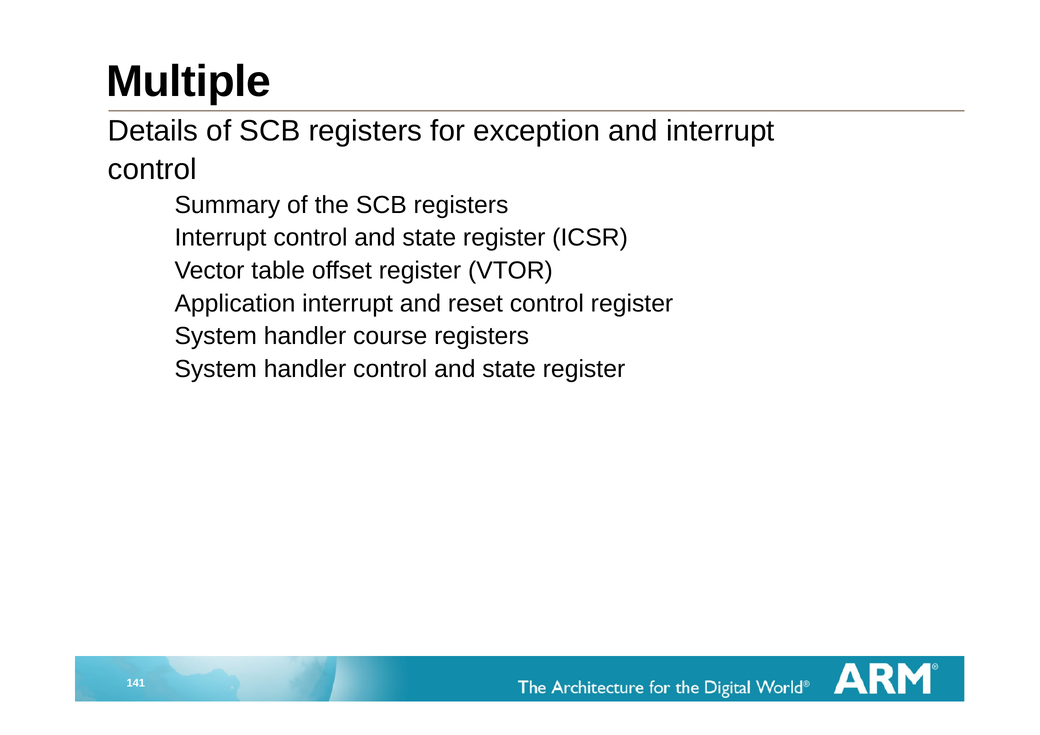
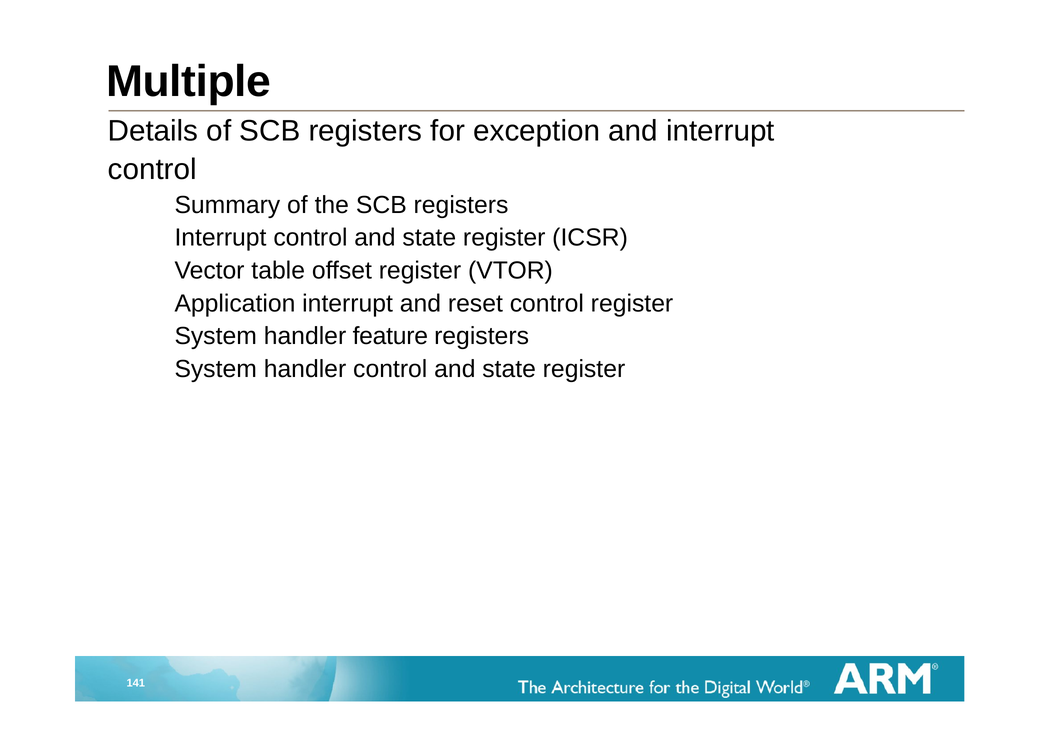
course: course -> feature
